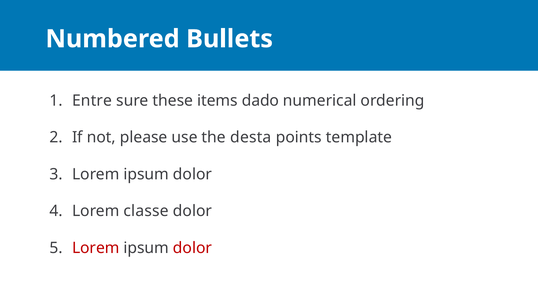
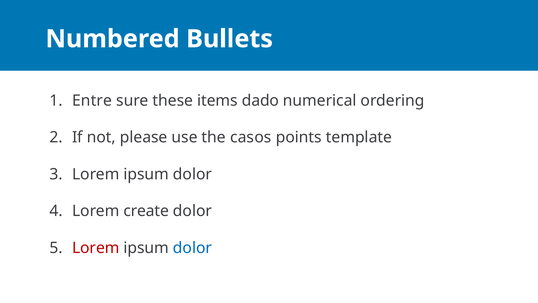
desta: desta -> casos
classe: classe -> create
dolor at (193, 248) colour: red -> blue
